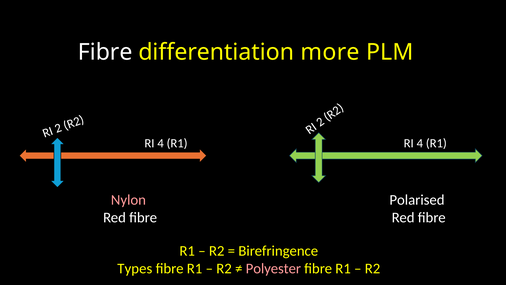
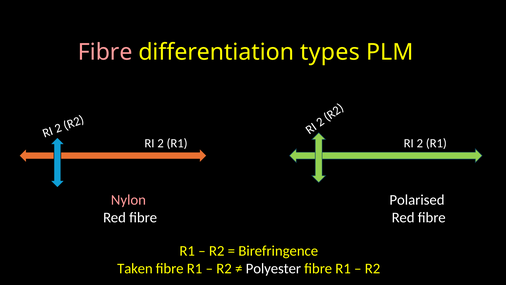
Fibre at (105, 52) colour: white -> pink
more: more -> types
4 at (161, 143): 4 -> 2
R1 RI 4: 4 -> 2
Types: Types -> Taken
Polyester colour: pink -> white
